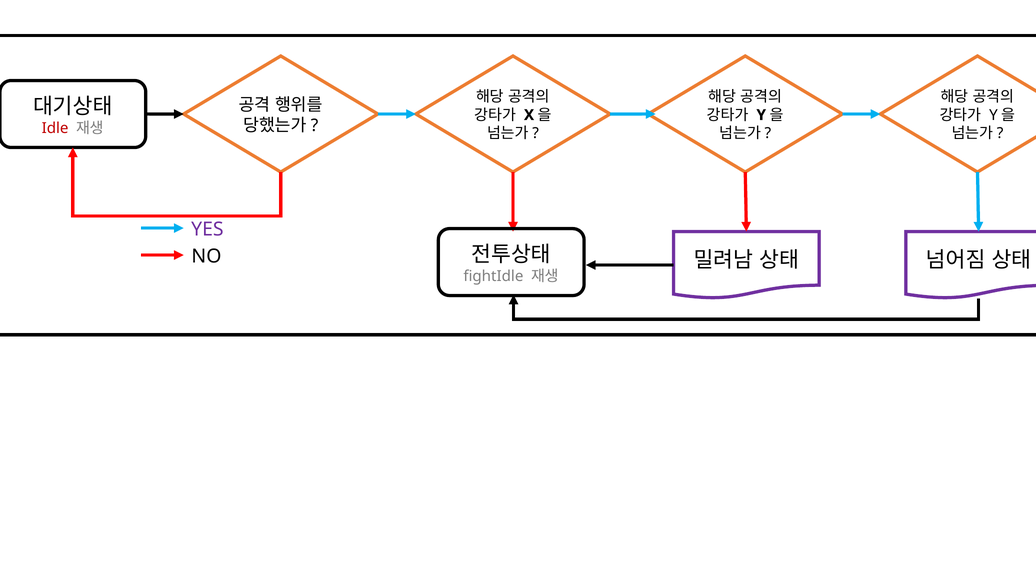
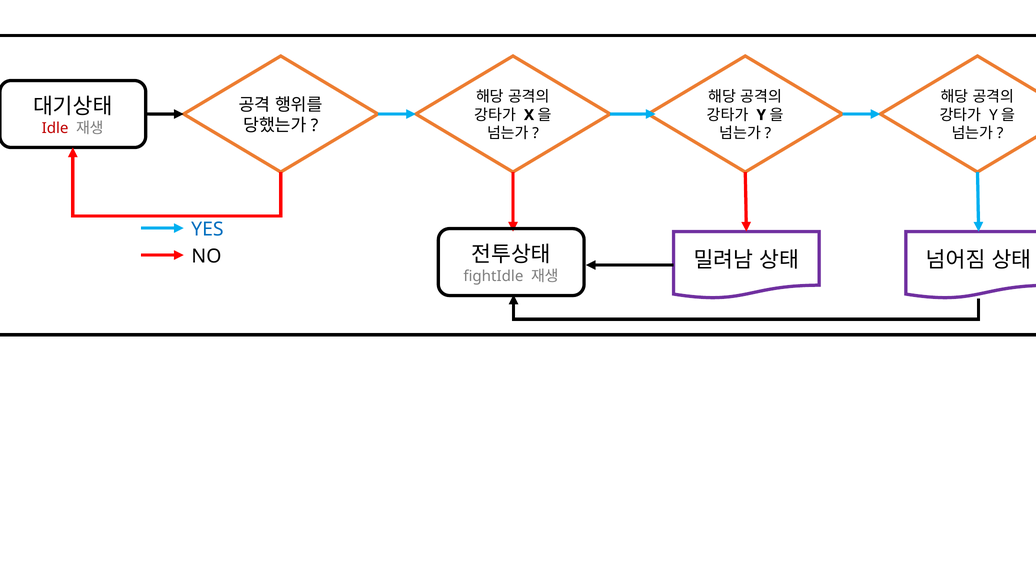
YES colour: purple -> blue
